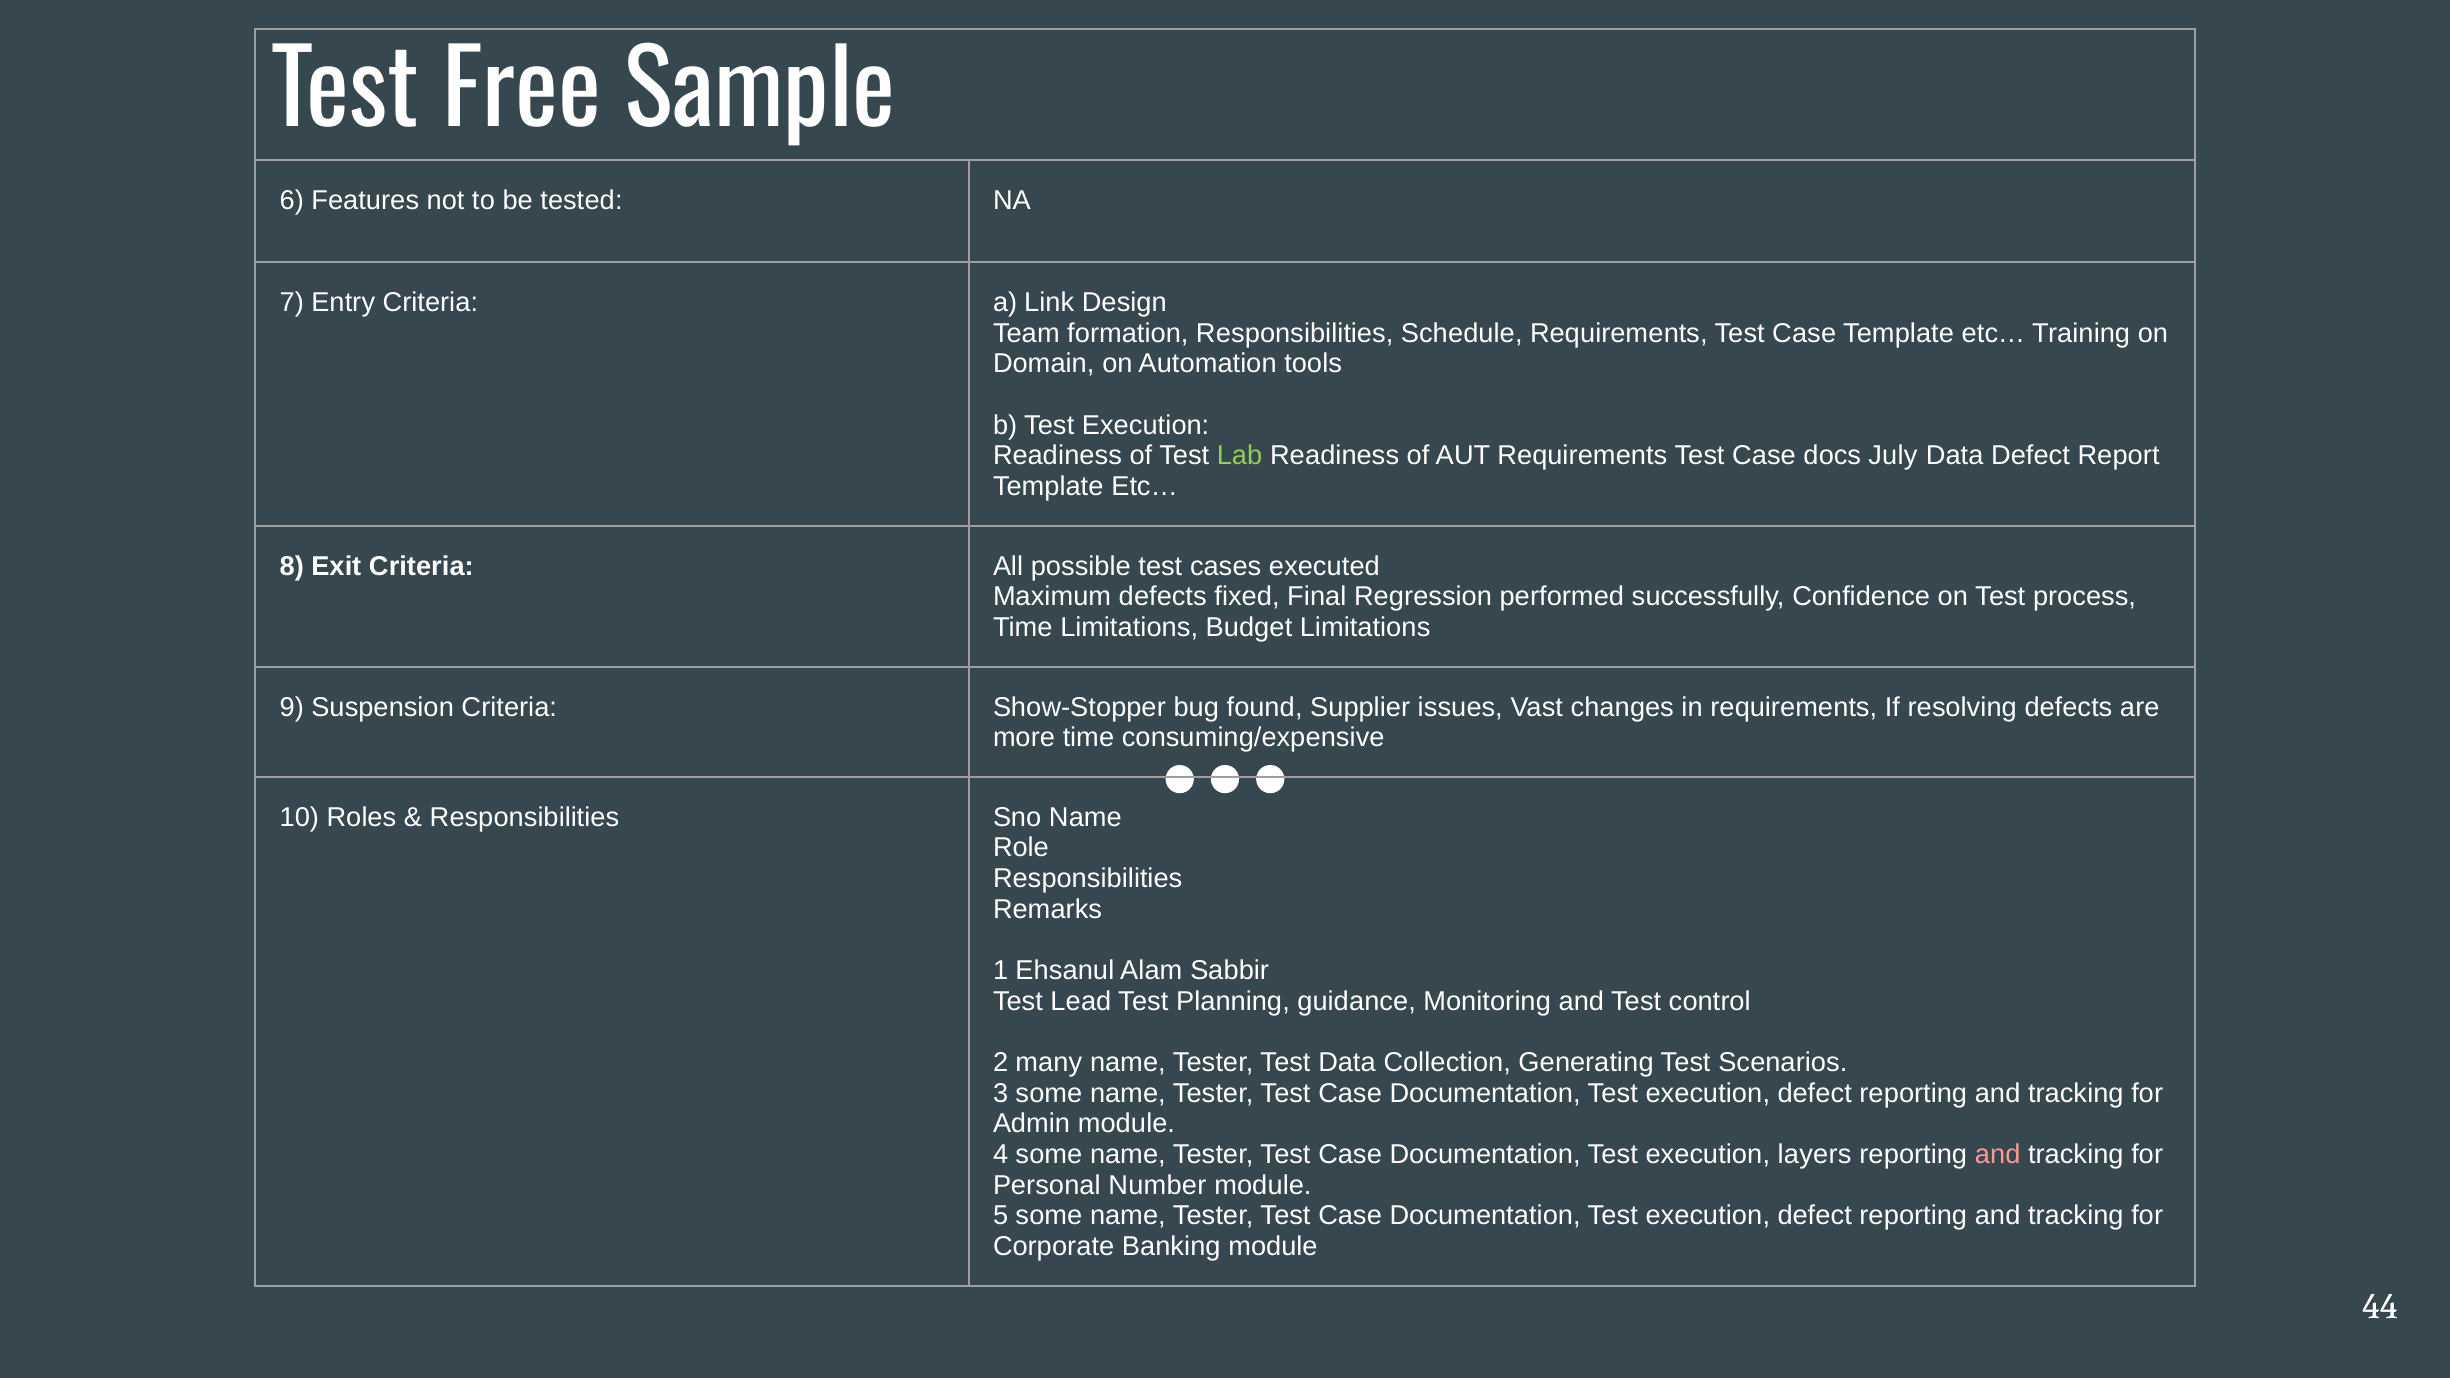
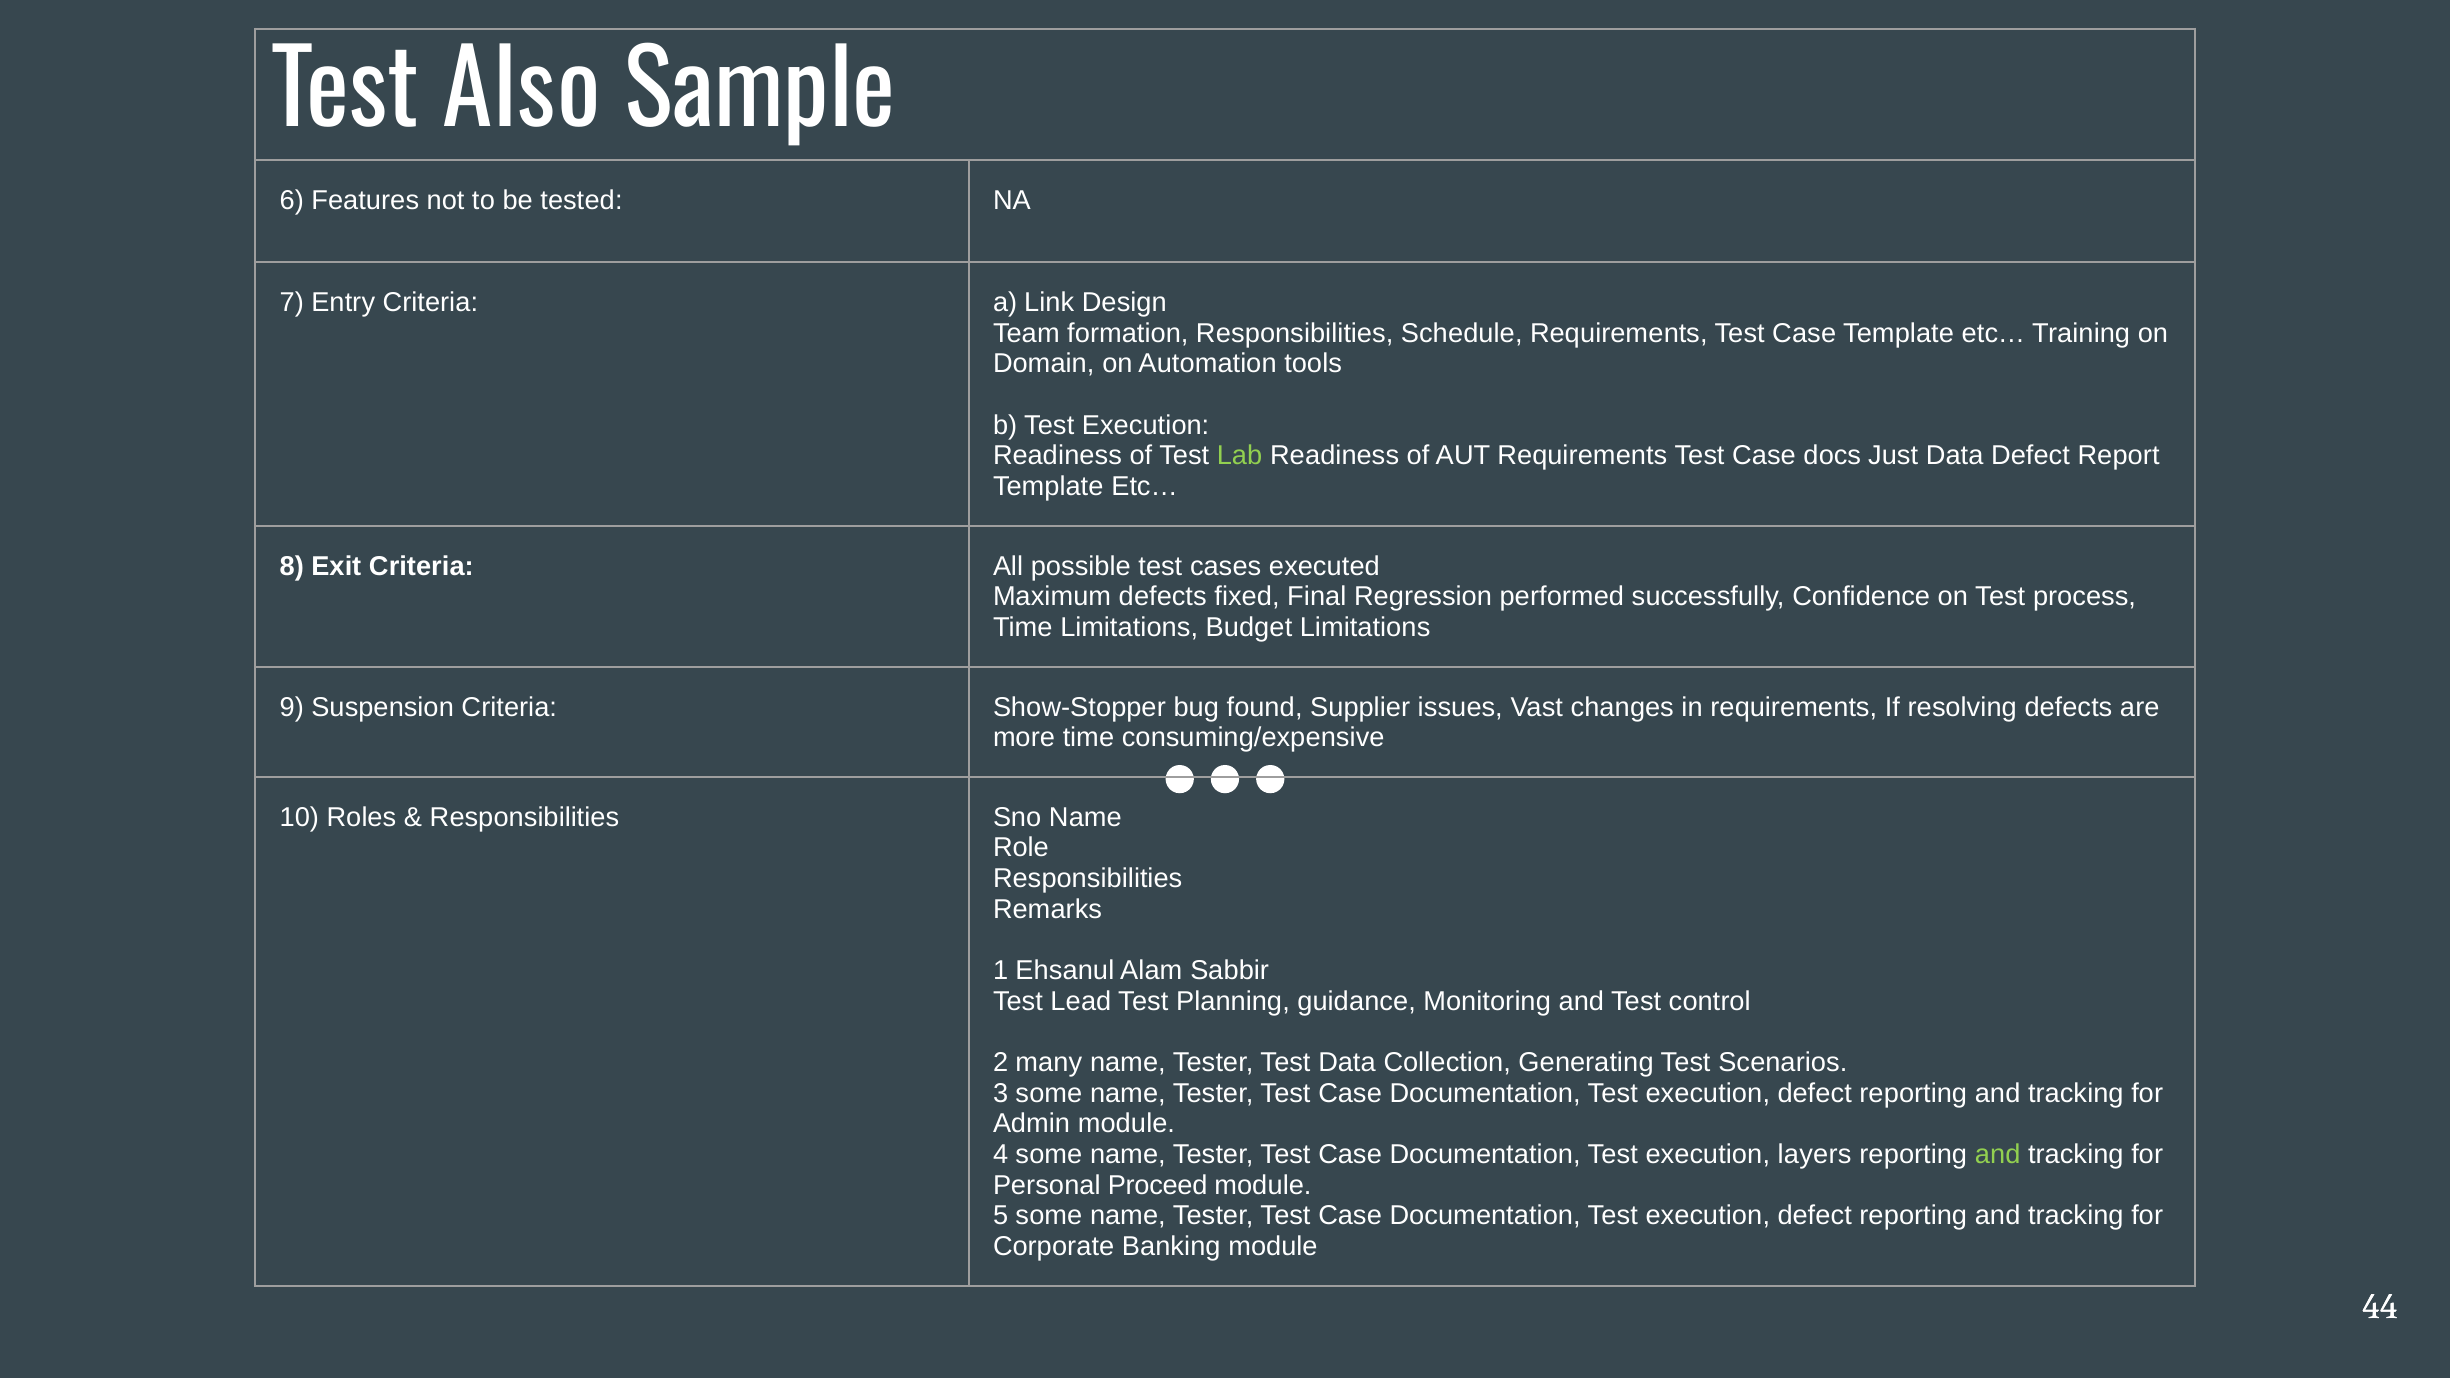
Free: Free -> Also
July: July -> Just
and at (1998, 1155) colour: pink -> light green
Number: Number -> Proceed
